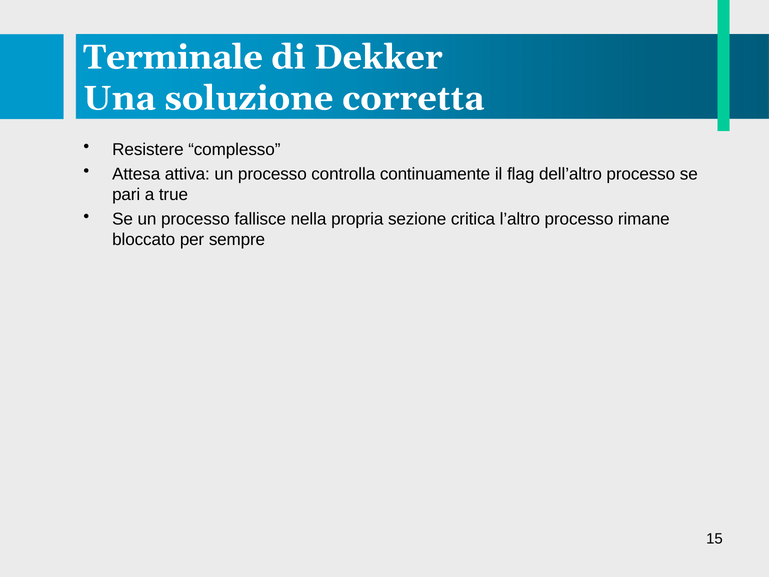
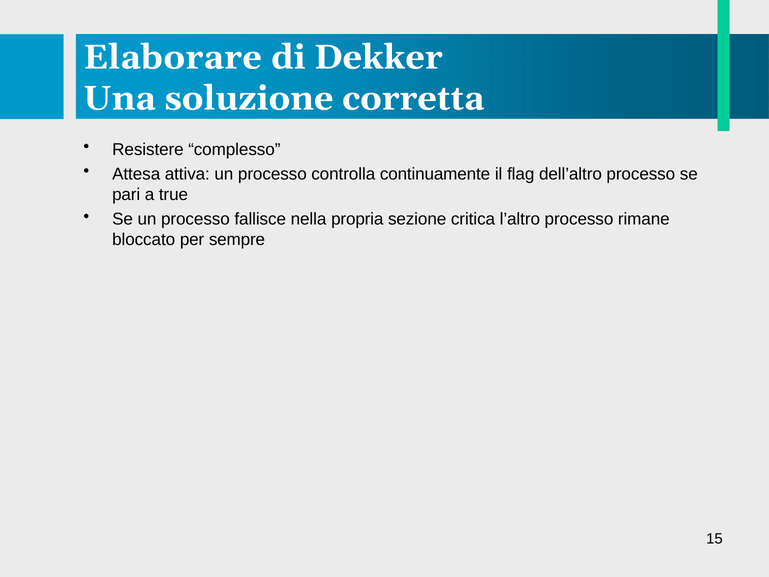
Terminale: Terminale -> Elaborare
